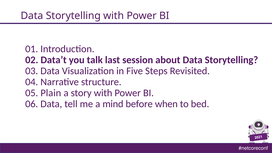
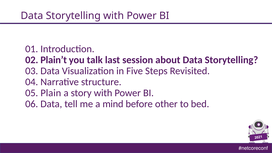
Data’t: Data’t -> Plain’t
when: when -> other
